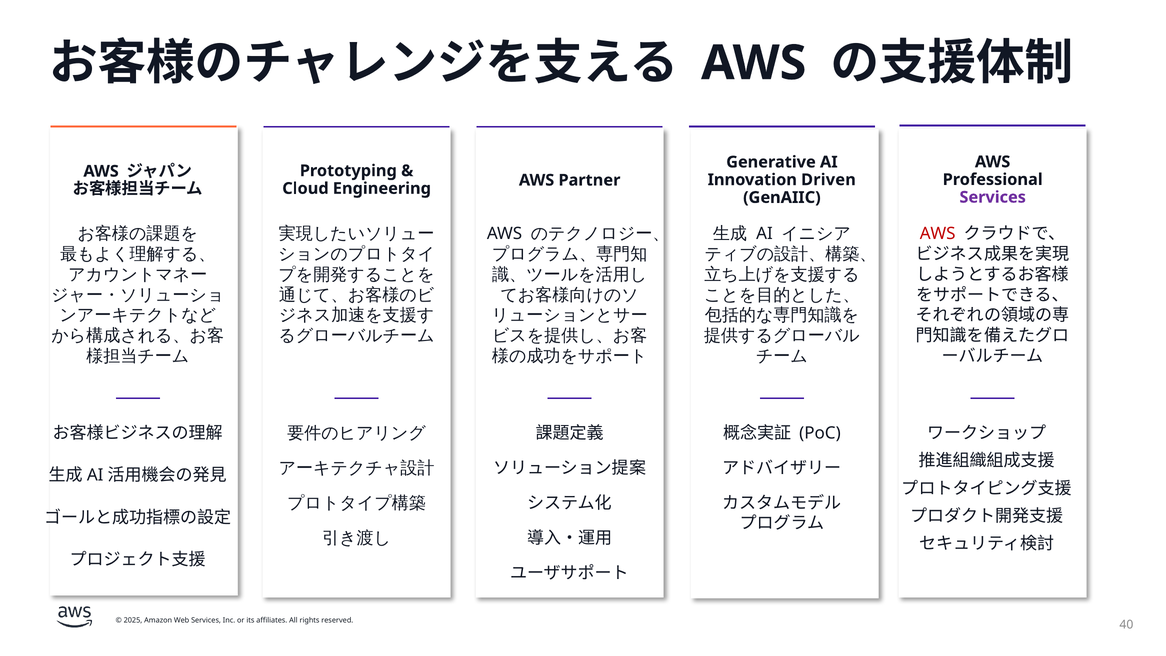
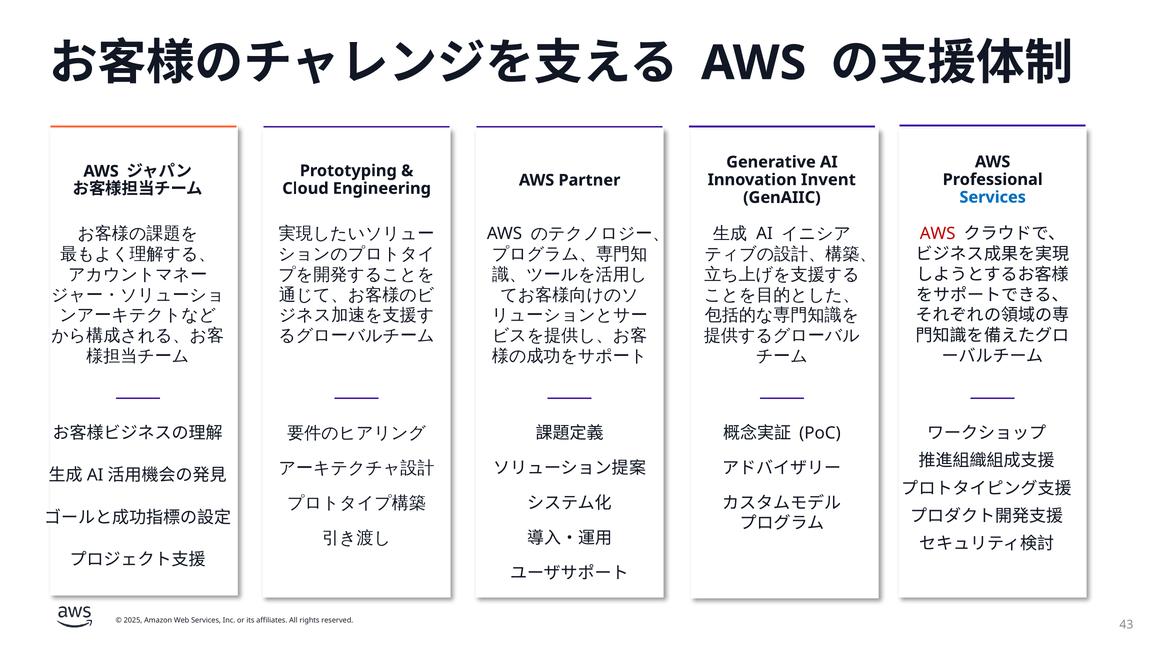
Driven: Driven -> Invent
Services at (993, 197) colour: purple -> blue
40: 40 -> 43
